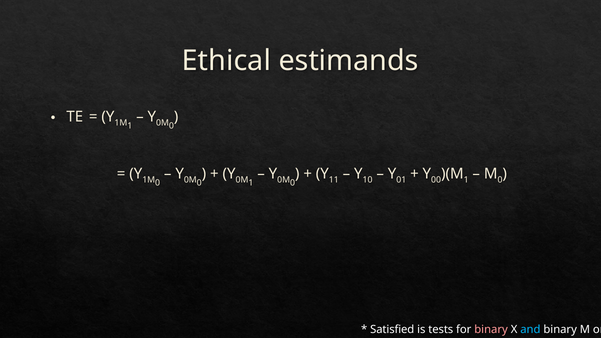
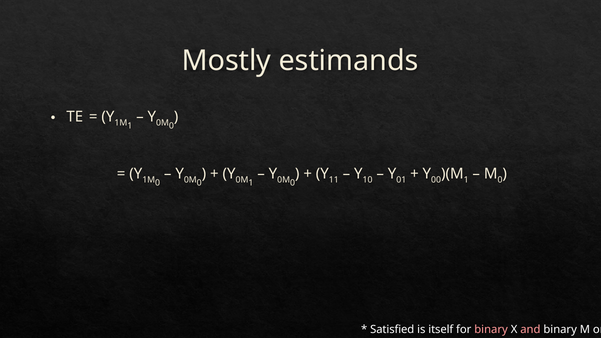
Ethical: Ethical -> Mostly
tests: tests -> itself
and colour: light blue -> pink
